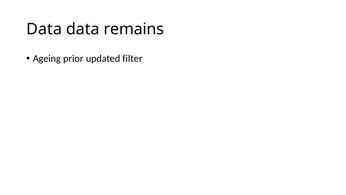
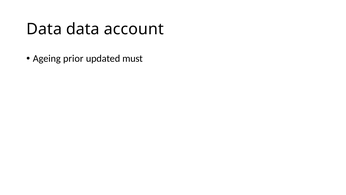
remains: remains -> account
filter: filter -> must
